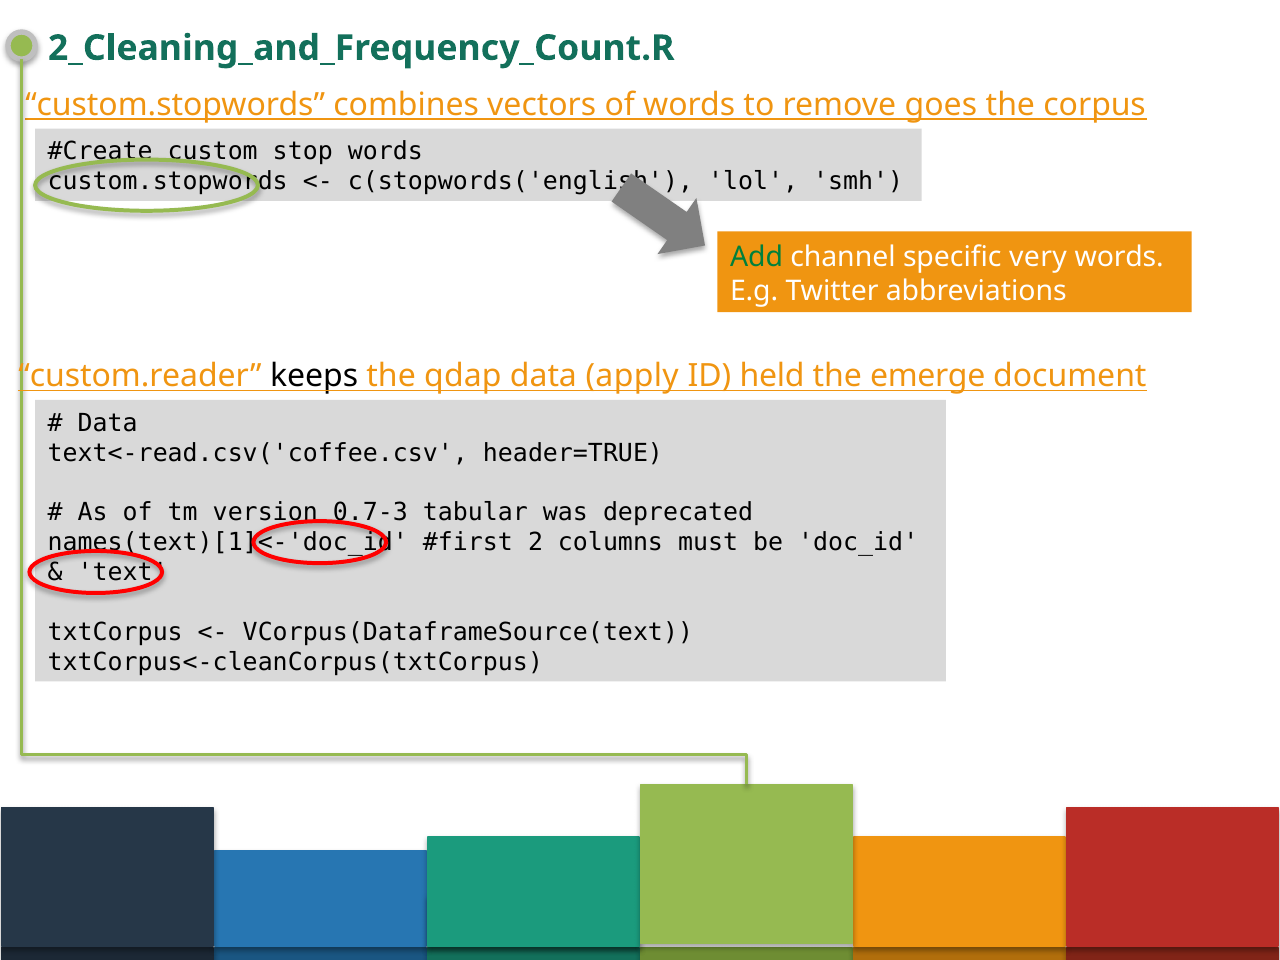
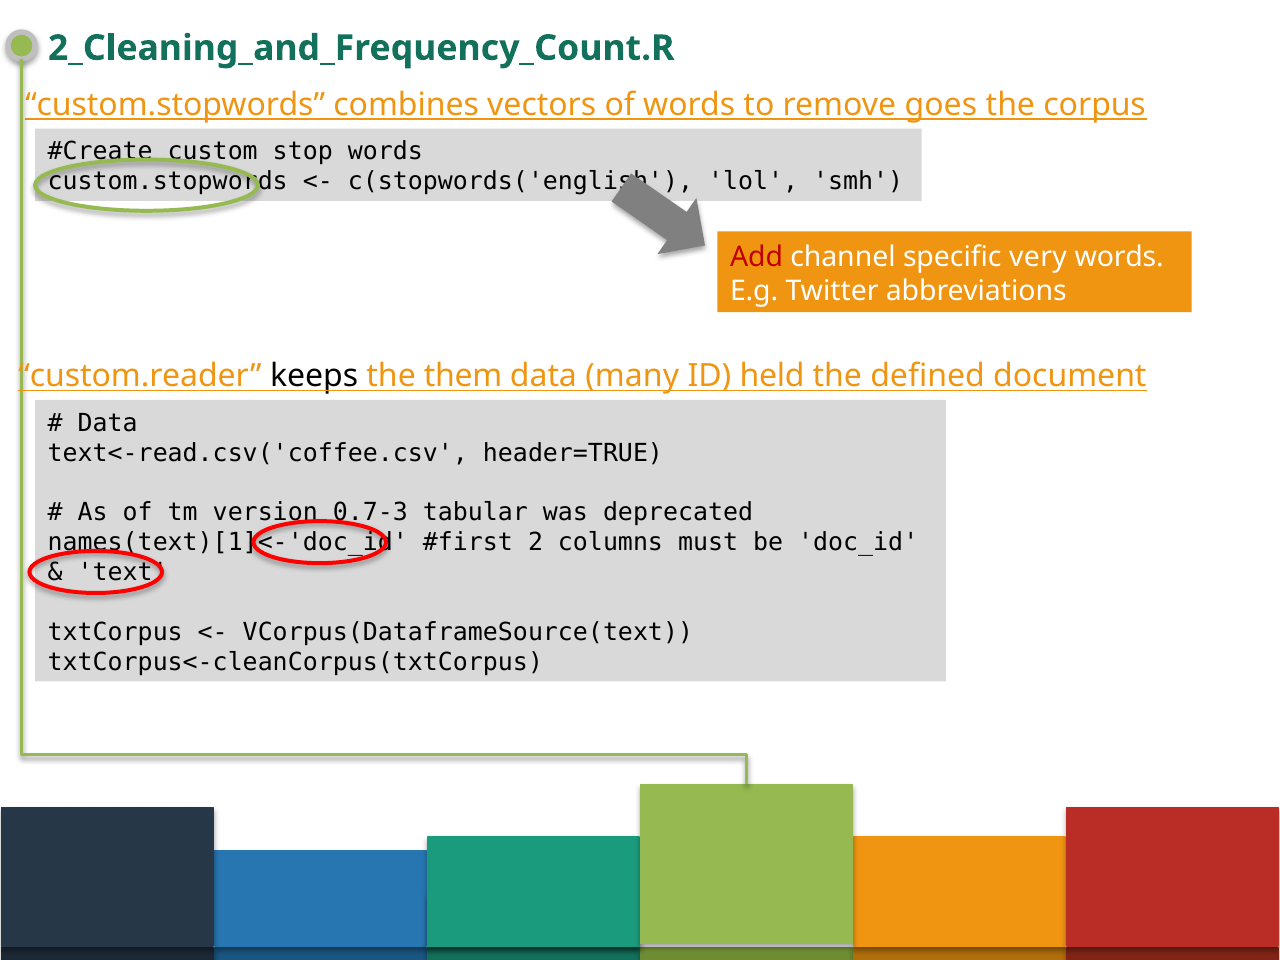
Add colour: green -> red
qdap: qdap -> them
apply: apply -> many
emerge: emerge -> defined
